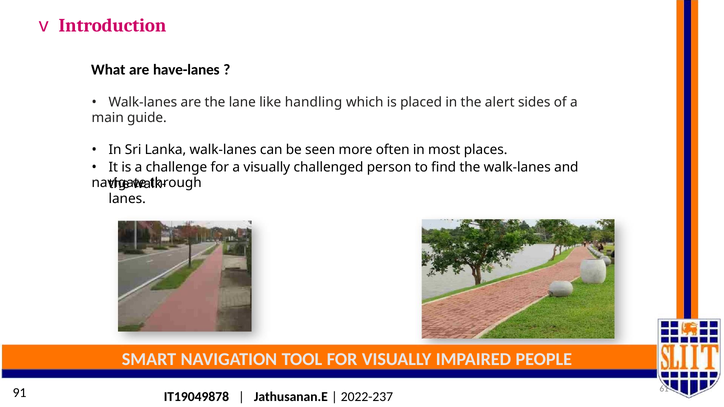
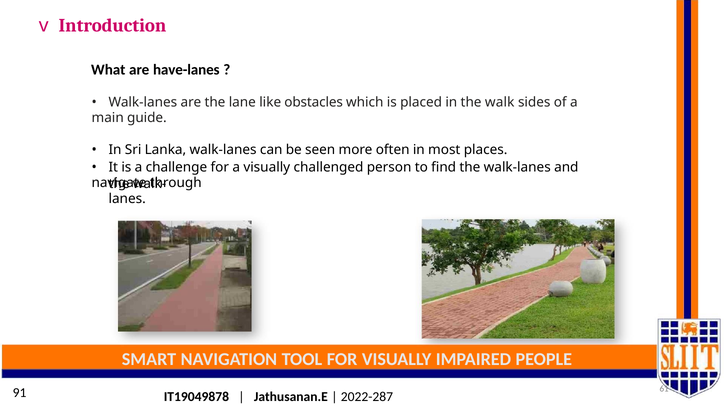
handling: handling -> obstacles
alert: alert -> walk
2022-237: 2022-237 -> 2022-287
